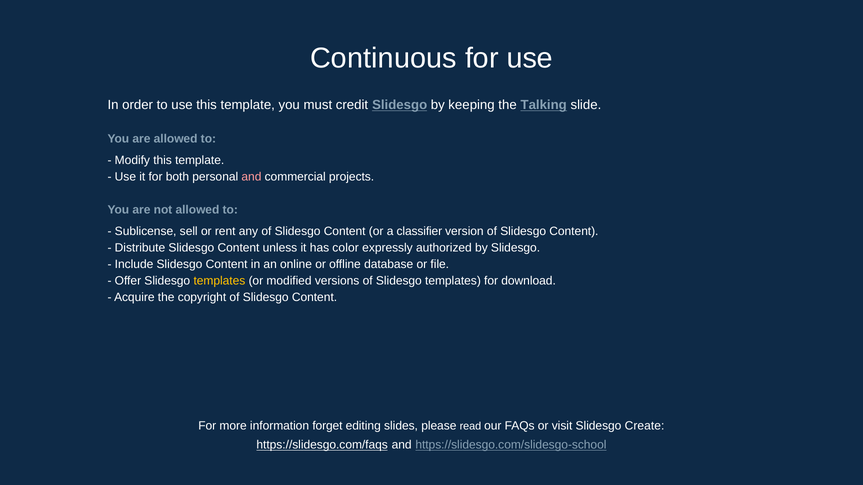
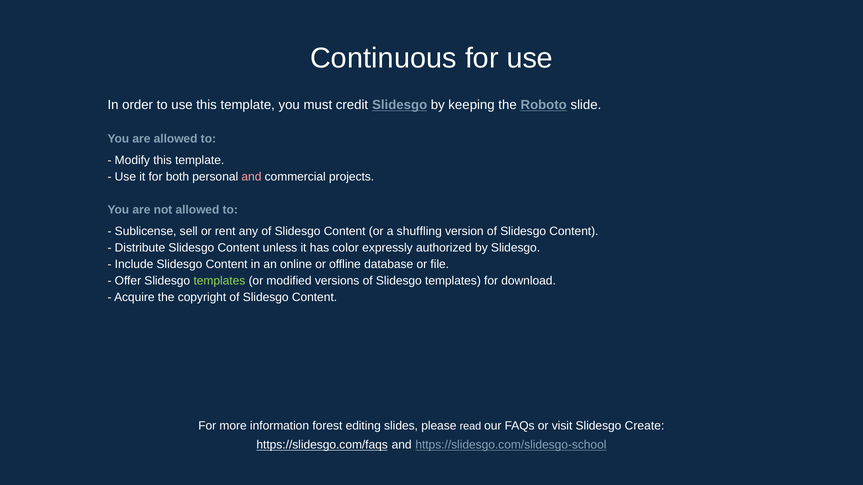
Talking: Talking -> Roboto
classifier: classifier -> shuffling
templates at (219, 281) colour: yellow -> light green
forget: forget -> forest
